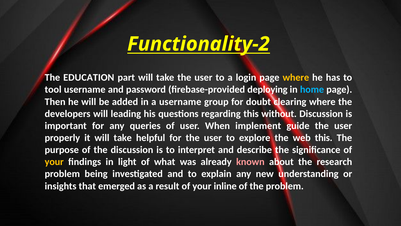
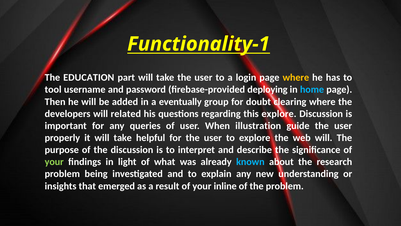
Functionality-2: Functionality-2 -> Functionality-1
a username: username -> eventually
leading: leading -> related
this without: without -> explore
implement: implement -> illustration
web this: this -> will
your at (54, 162) colour: yellow -> light green
known colour: pink -> light blue
